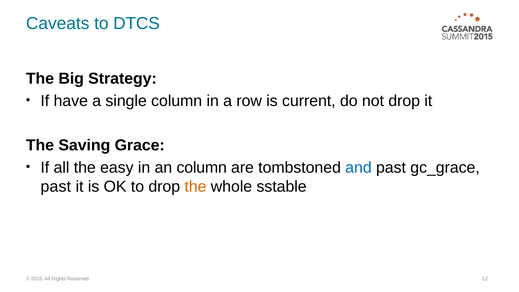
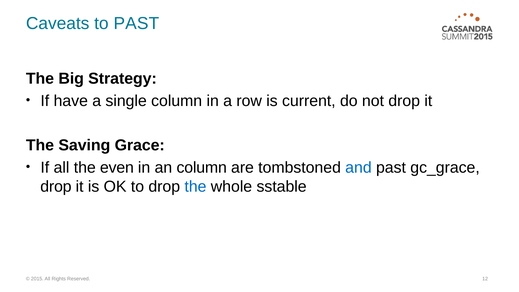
to DTCS: DTCS -> PAST
easy: easy -> even
past at (56, 187): past -> drop
the at (195, 187) colour: orange -> blue
